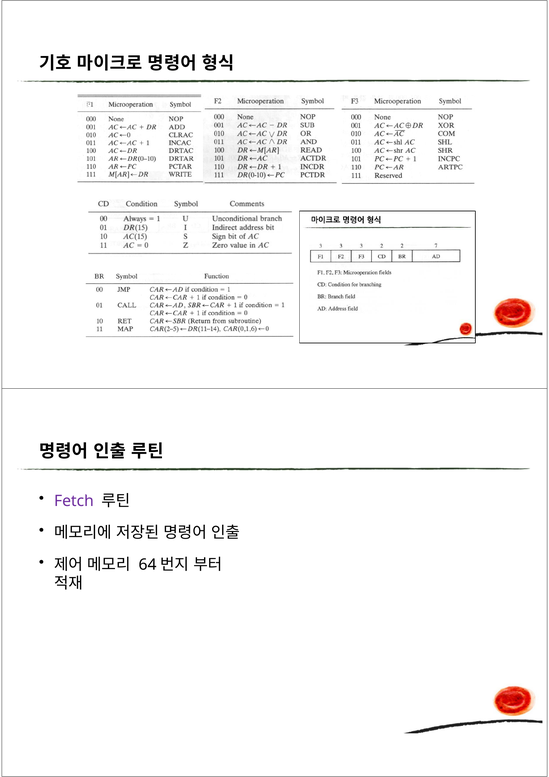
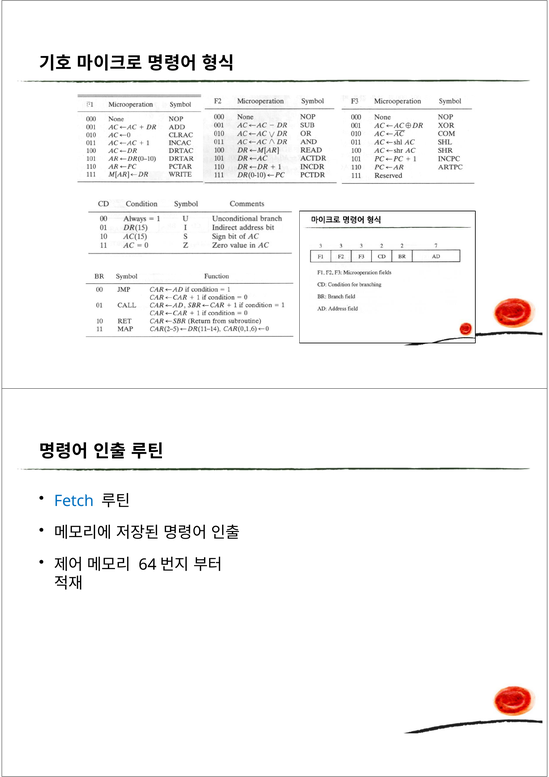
Fetch colour: purple -> blue
